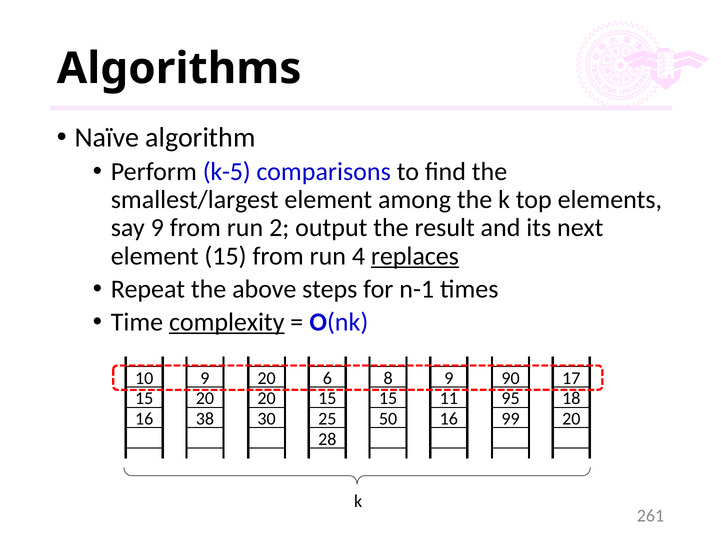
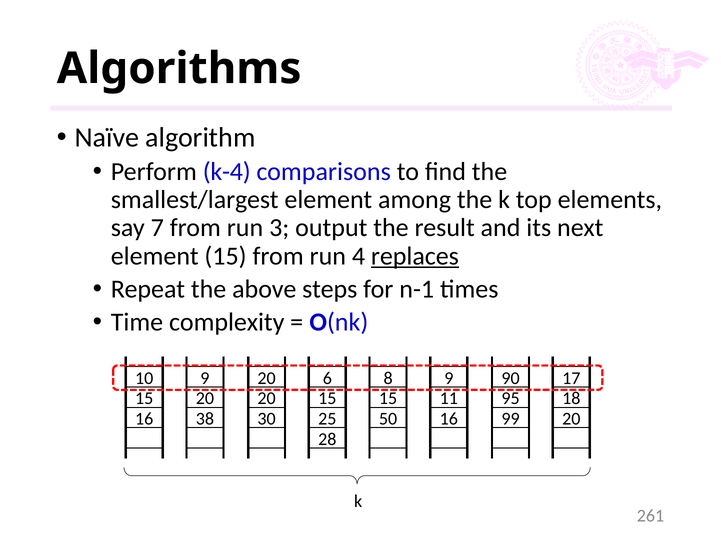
k-5: k-5 -> k-4
say 9: 9 -> 7
2: 2 -> 3
complexity underline: present -> none
